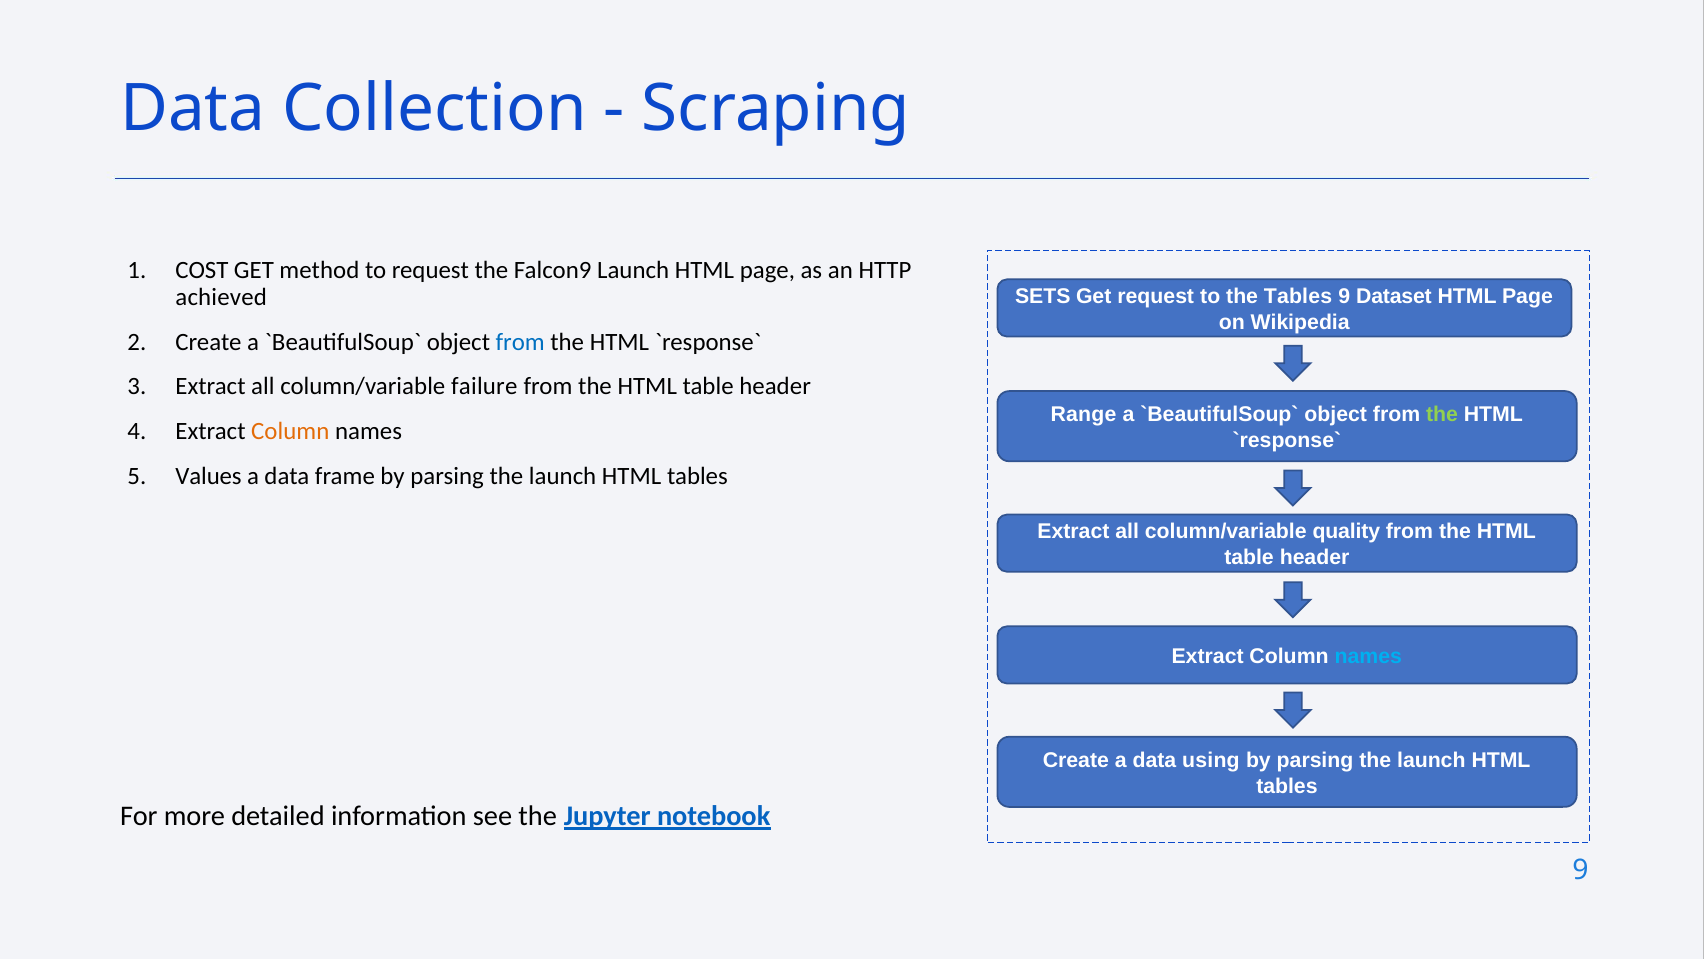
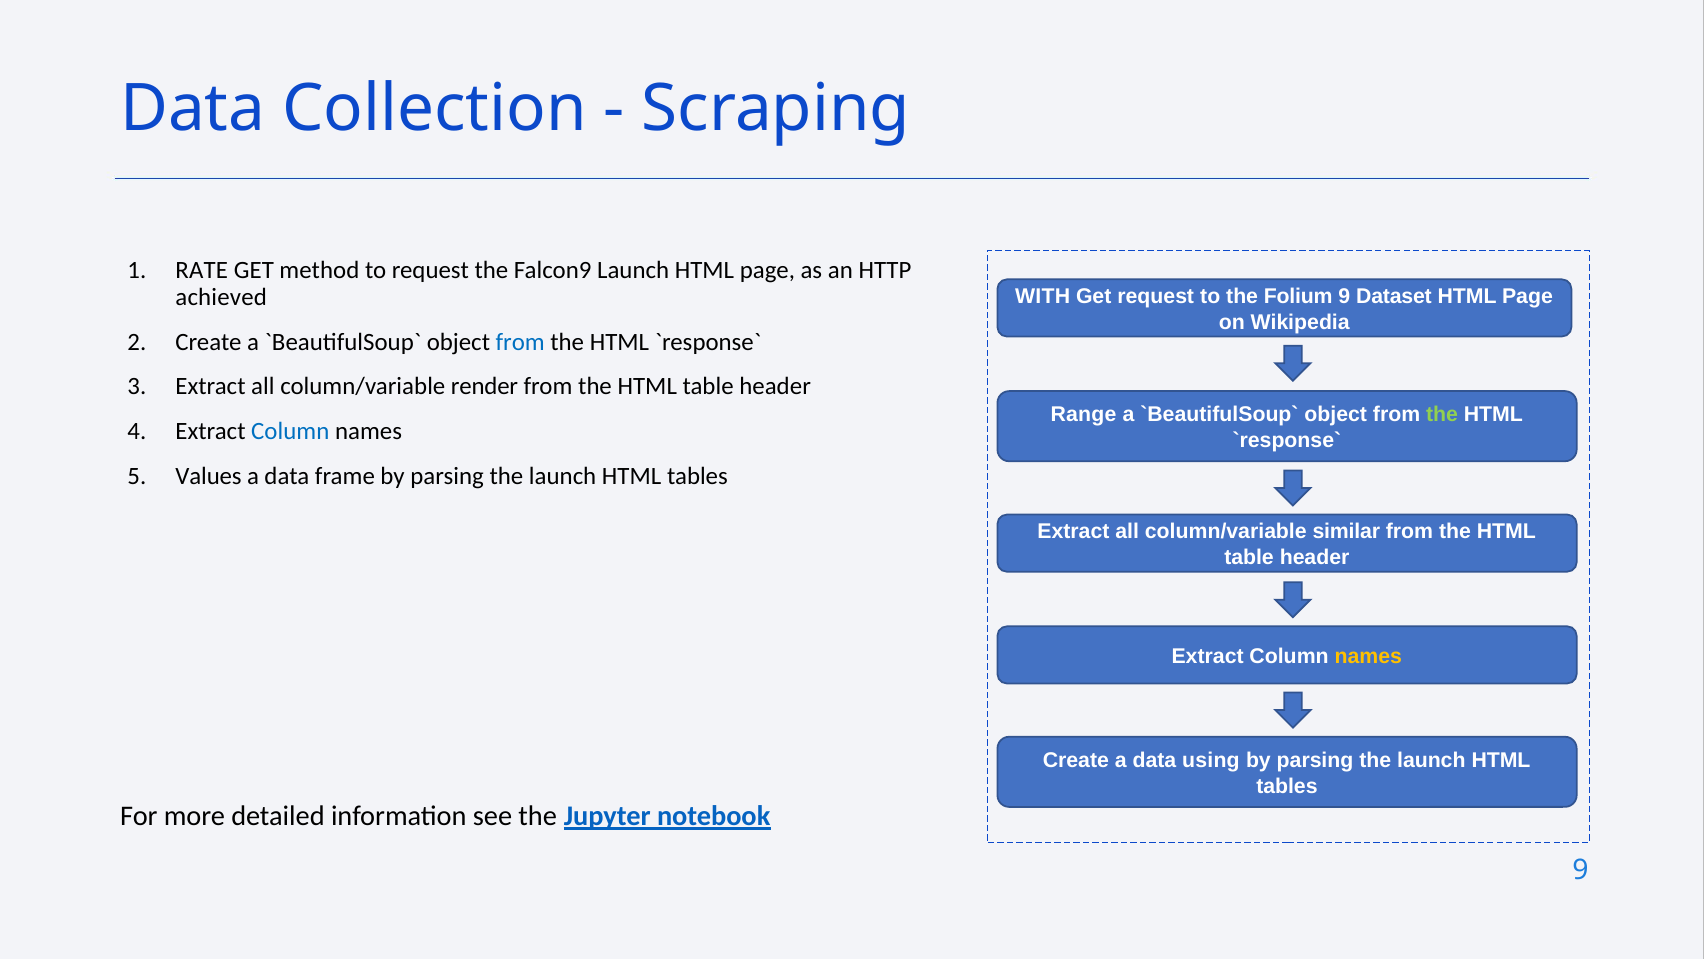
COST: COST -> RATE
SETS: SETS -> WITH
the Tables: Tables -> Folium
failure: failure -> render
Column at (290, 431) colour: orange -> blue
quality: quality -> similar
names at (1368, 656) colour: light blue -> yellow
